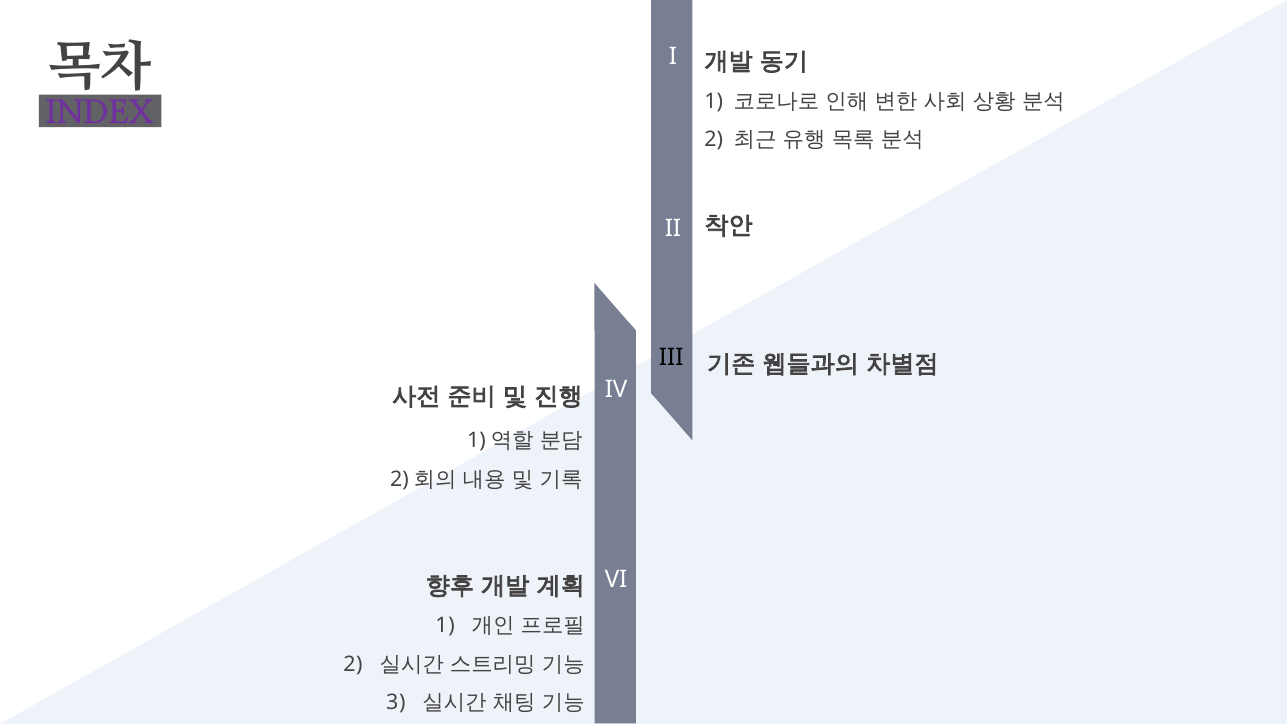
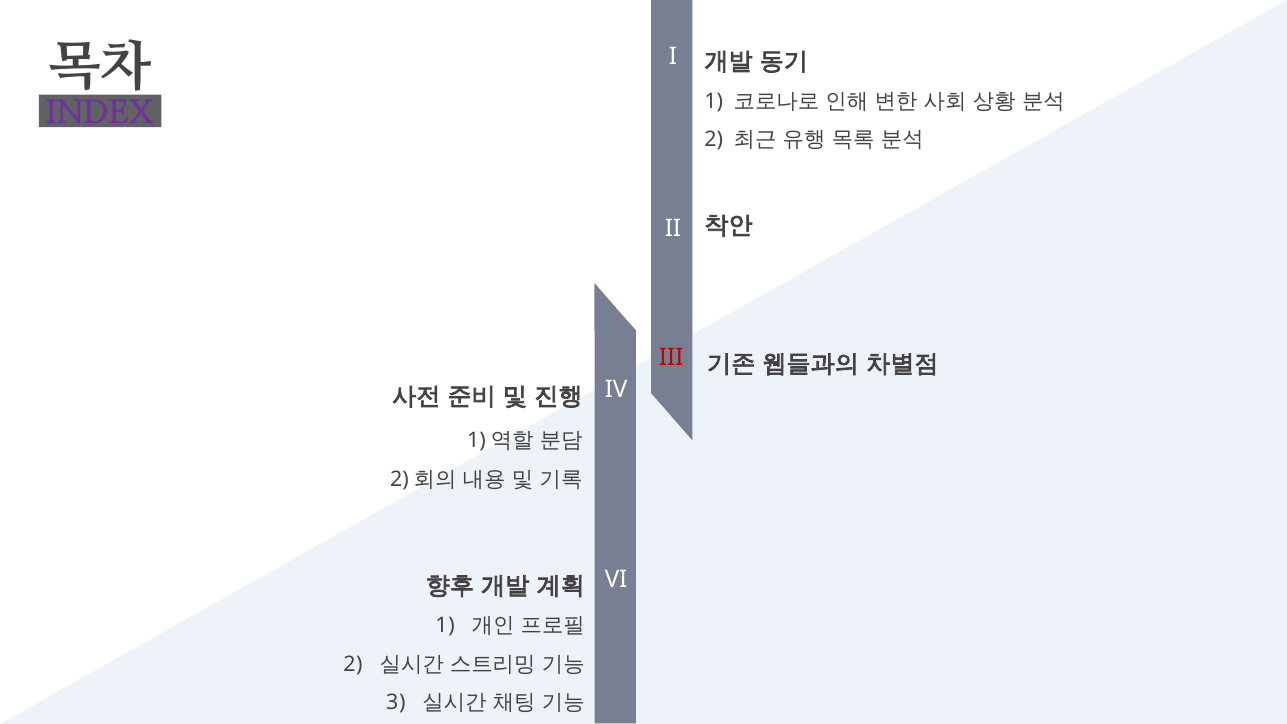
III colour: black -> red
